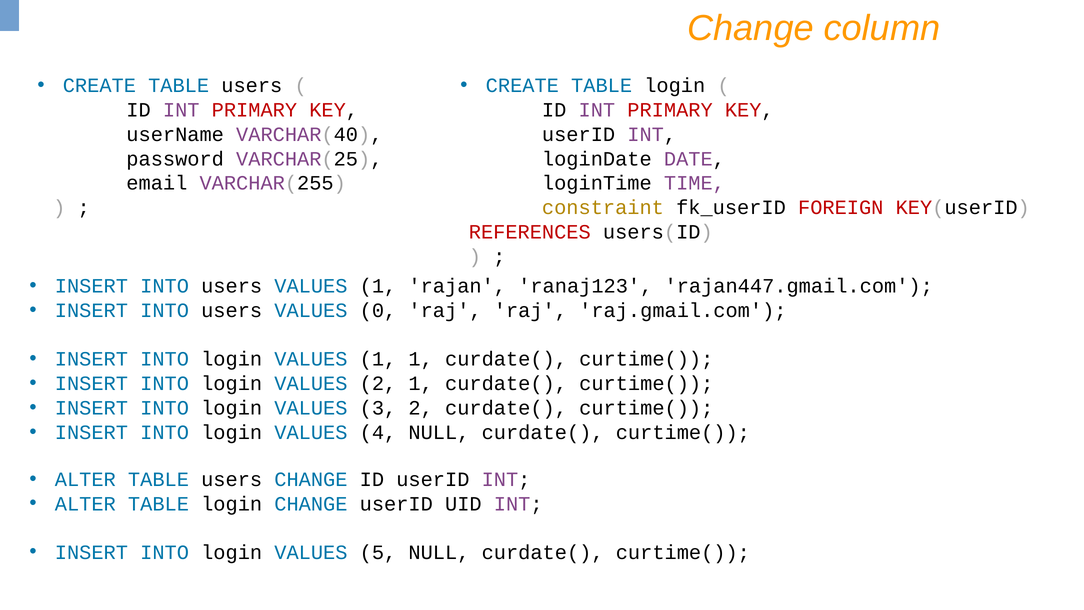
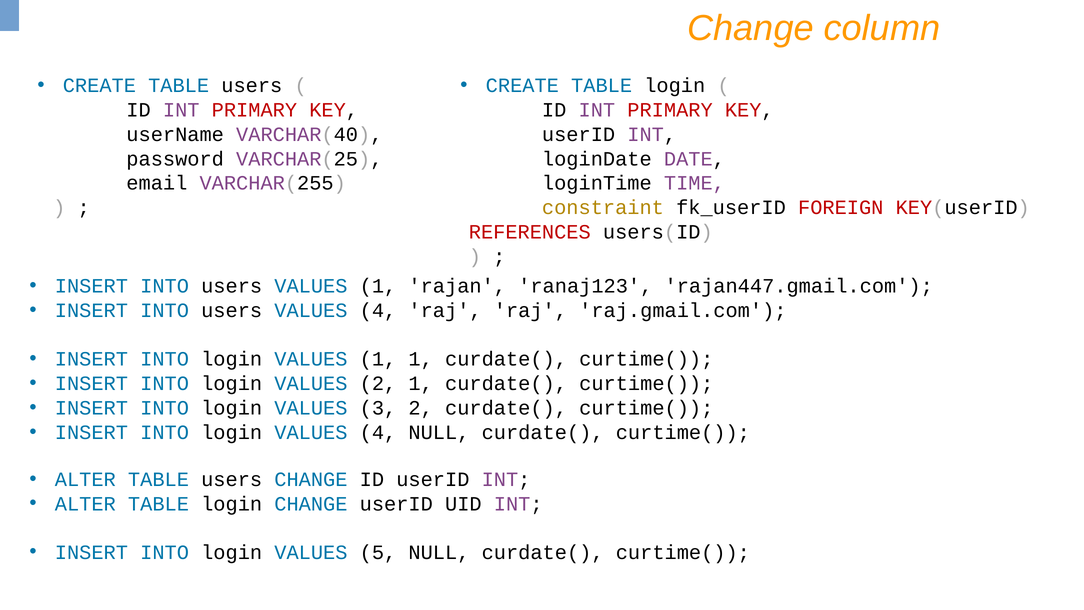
users VALUES 0: 0 -> 4
